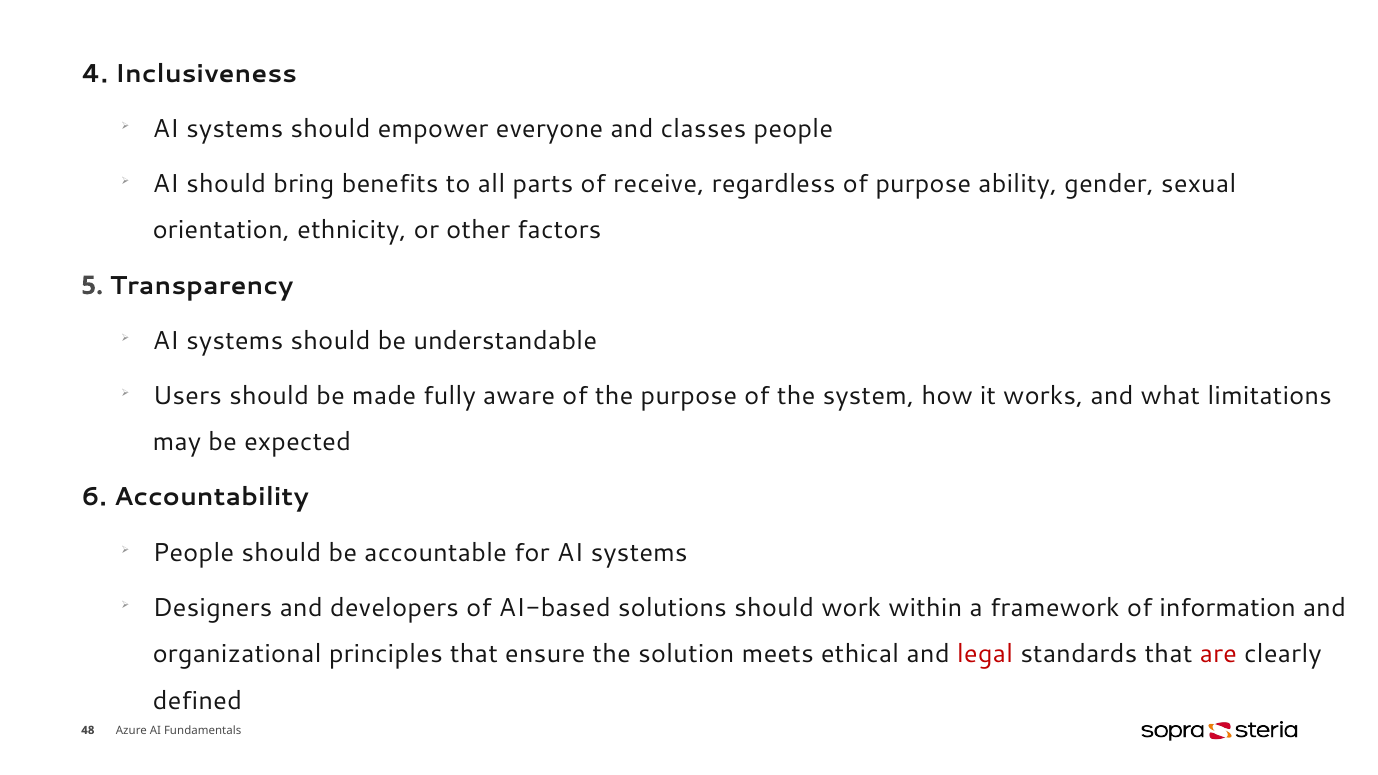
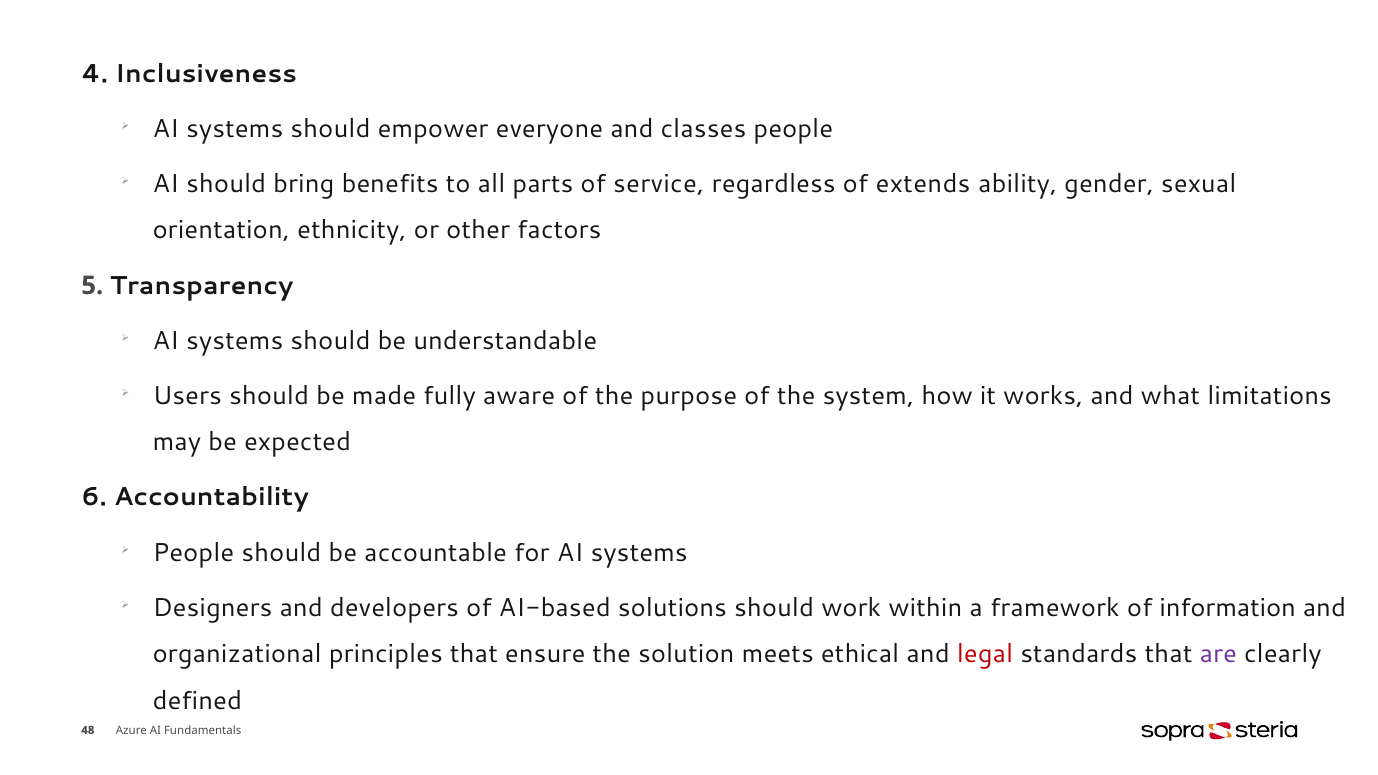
receive: receive -> service
of purpose: purpose -> extends
are colour: red -> purple
